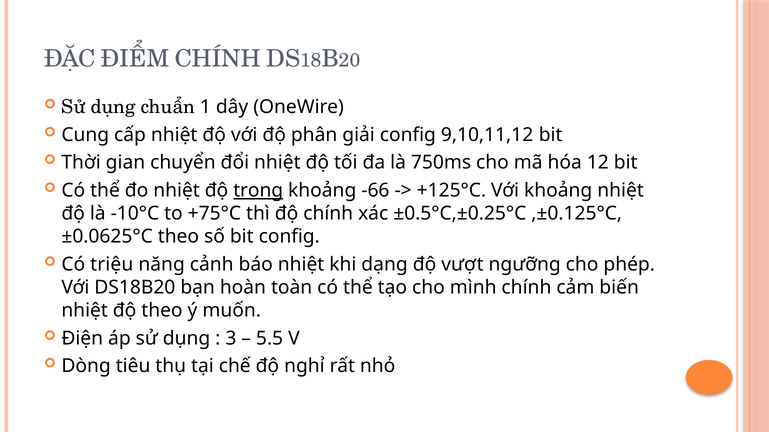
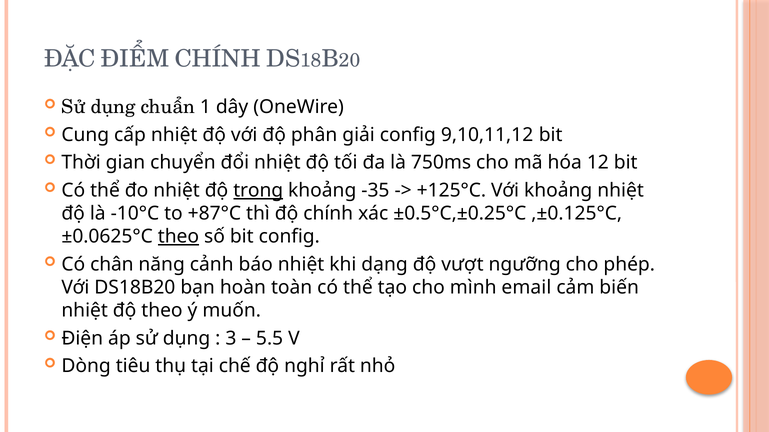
-66: -66 -> -35
+75°C: +75°C -> +87°C
theo at (178, 237) underline: none -> present
triệu: triệu -> chân
mình chính: chính -> email
